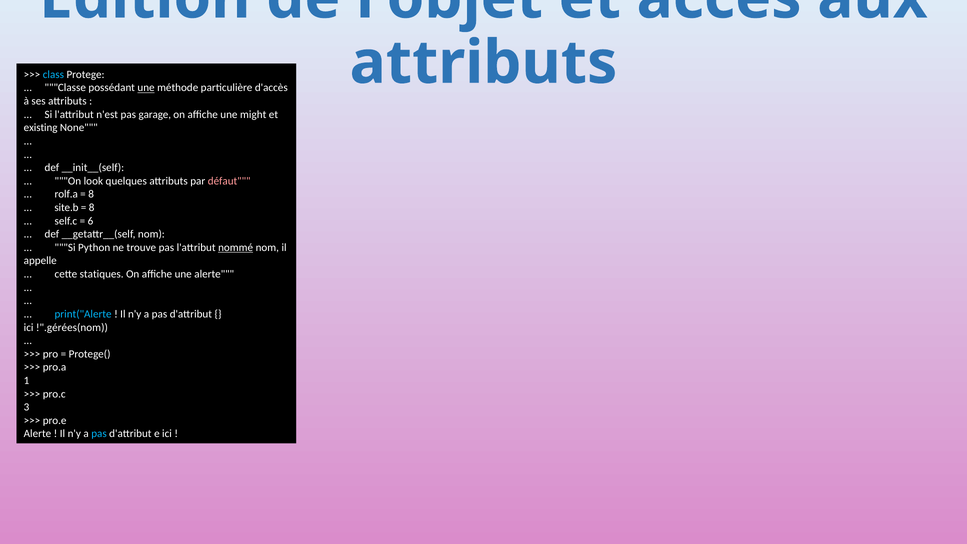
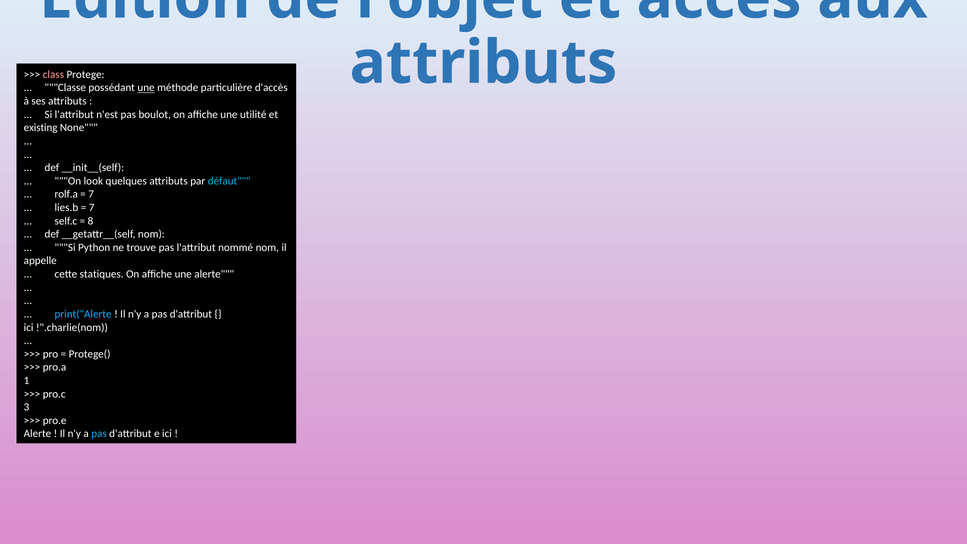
class colour: light blue -> pink
garage: garage -> boulot
might: might -> utilité
défaut colour: pink -> light blue
8 at (91, 194): 8 -> 7
site.b: site.b -> lies.b
8 at (92, 208): 8 -> 7
6: 6 -> 8
nommé underline: present -> none
!".gérées(nom: !".gérées(nom -> !".charlie(nom
